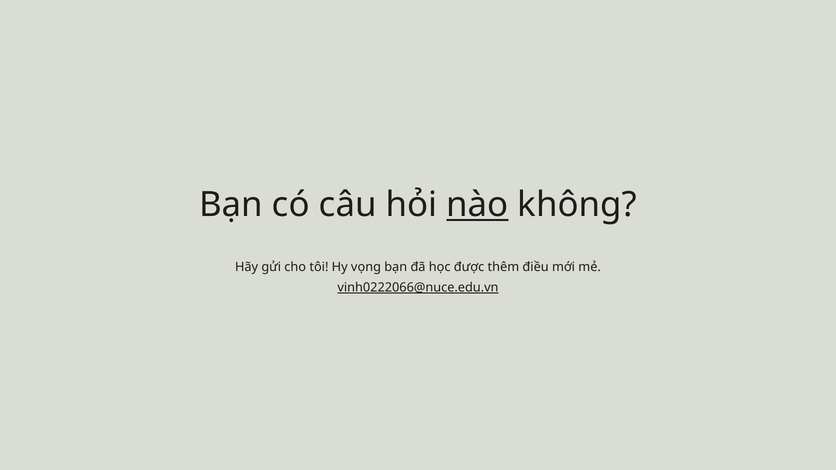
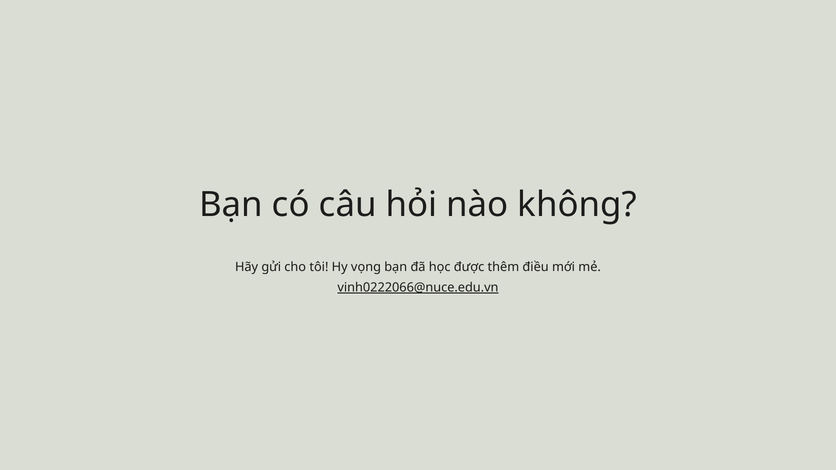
nào underline: present -> none
